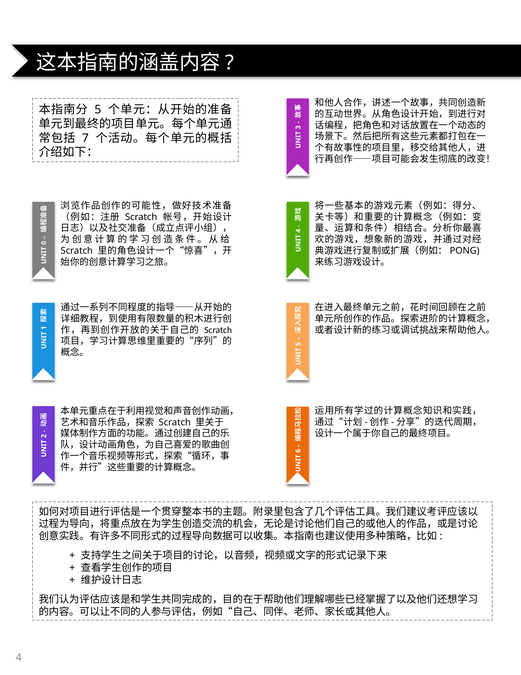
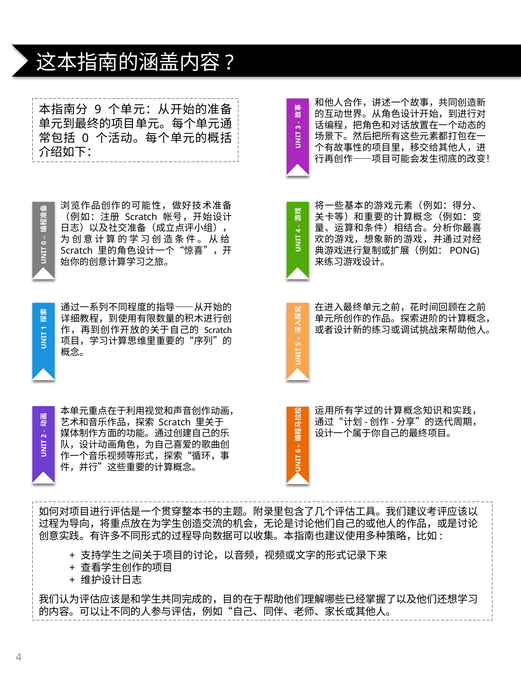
5 at (98, 109): 5 -> 9
7 at (85, 138): 7 -> 0
